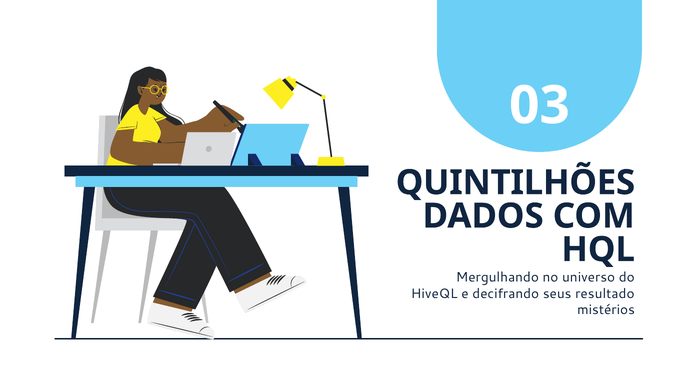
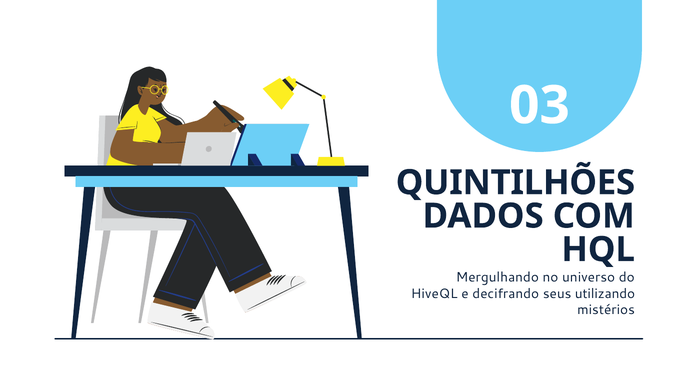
resultado: resultado -> utilizando
